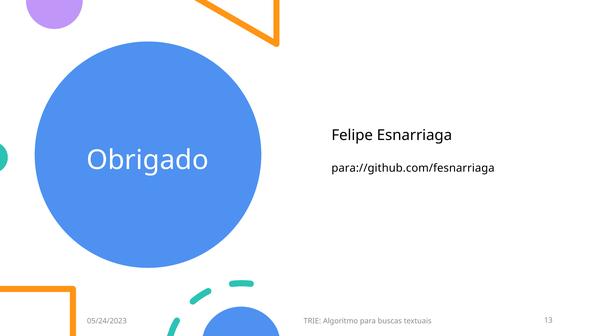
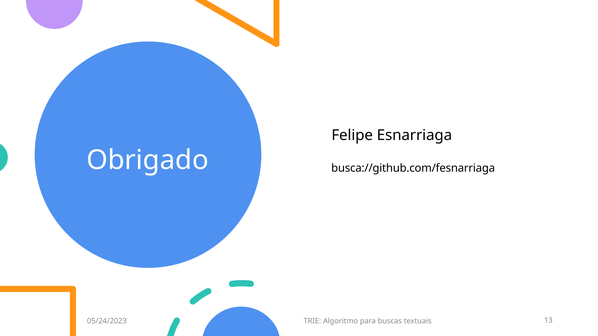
para://github.com/fesnarriaga: para://github.com/fesnarriaga -> busca://github.com/fesnarriaga
